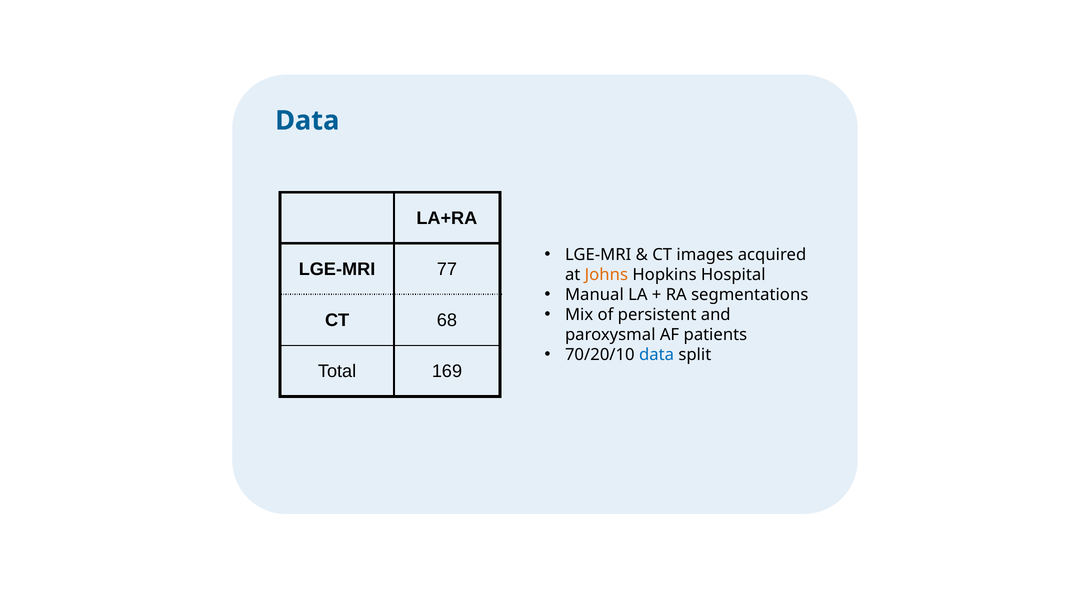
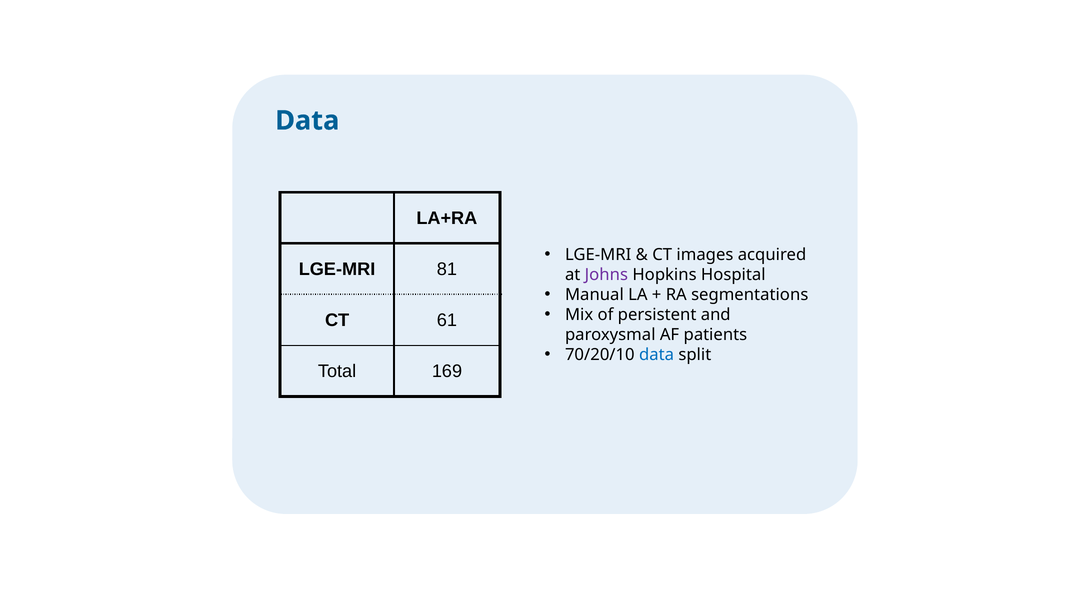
77: 77 -> 81
Johns colour: orange -> purple
68: 68 -> 61
